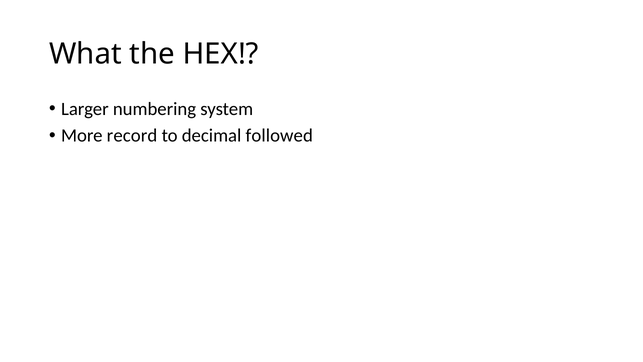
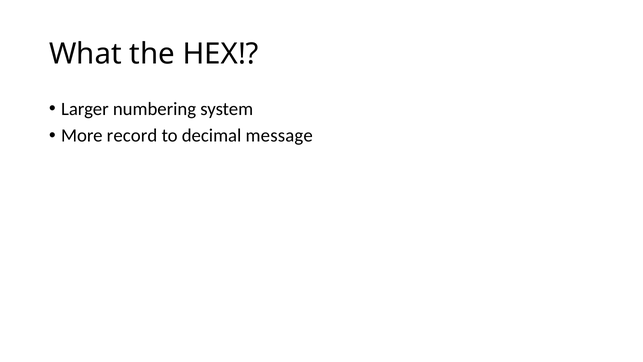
followed: followed -> message
